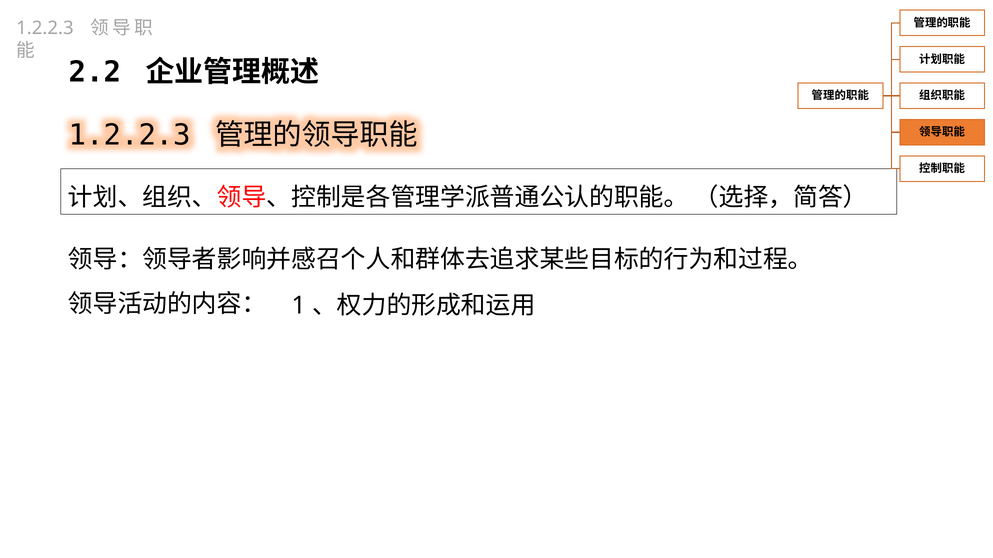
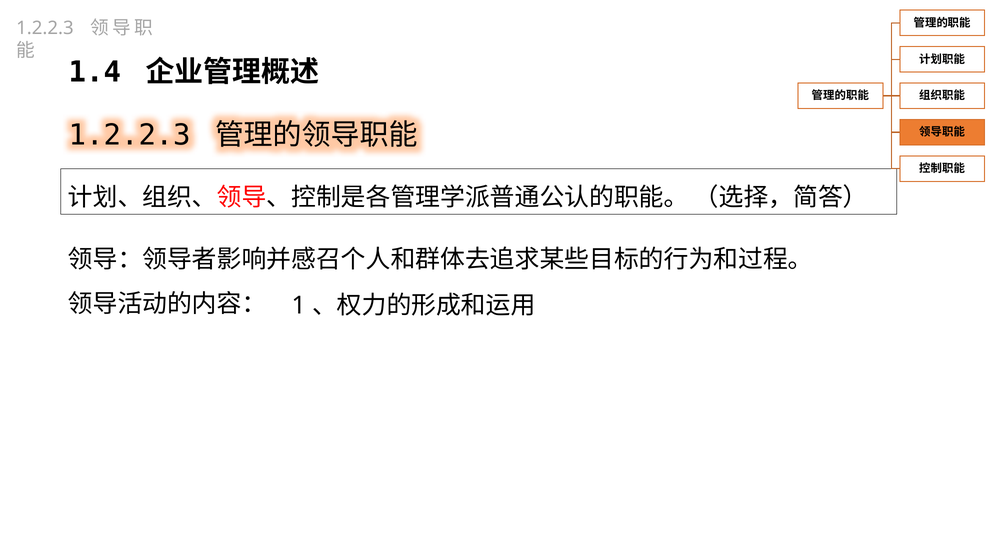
2.2: 2.2 -> 1.4
